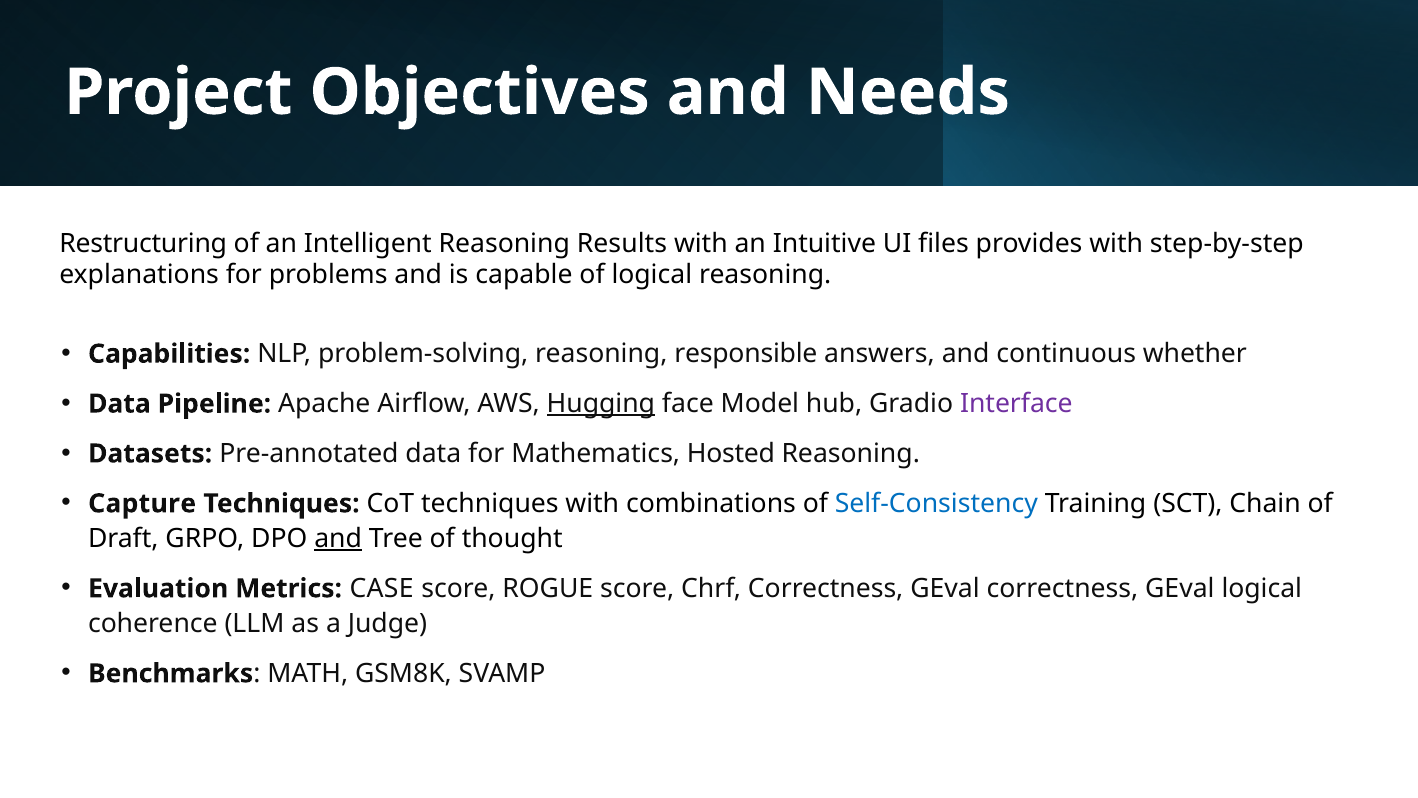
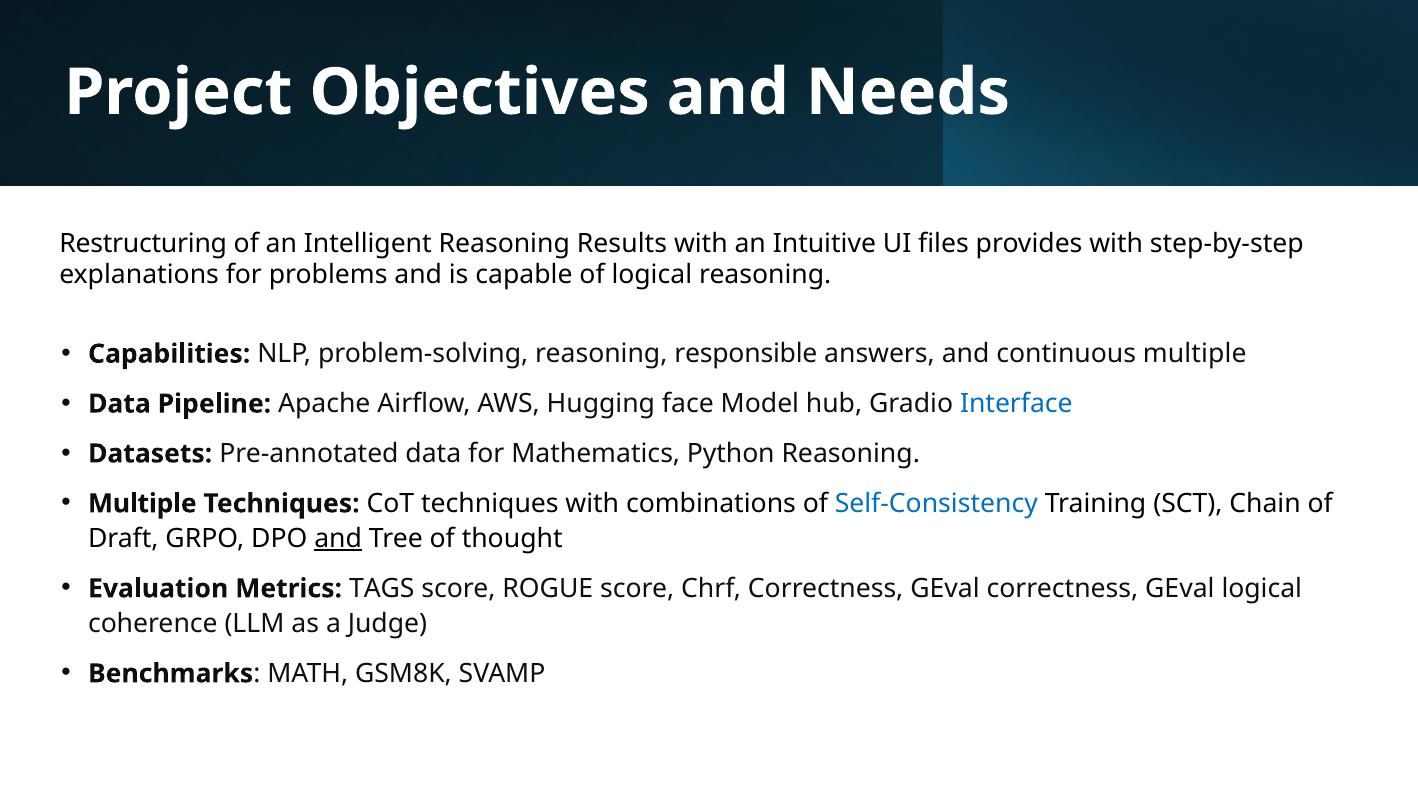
continuous whether: whether -> multiple
Hugging underline: present -> none
Interface colour: purple -> blue
Hosted: Hosted -> Python
Capture at (142, 503): Capture -> Multiple
CASE: CASE -> TAGS
